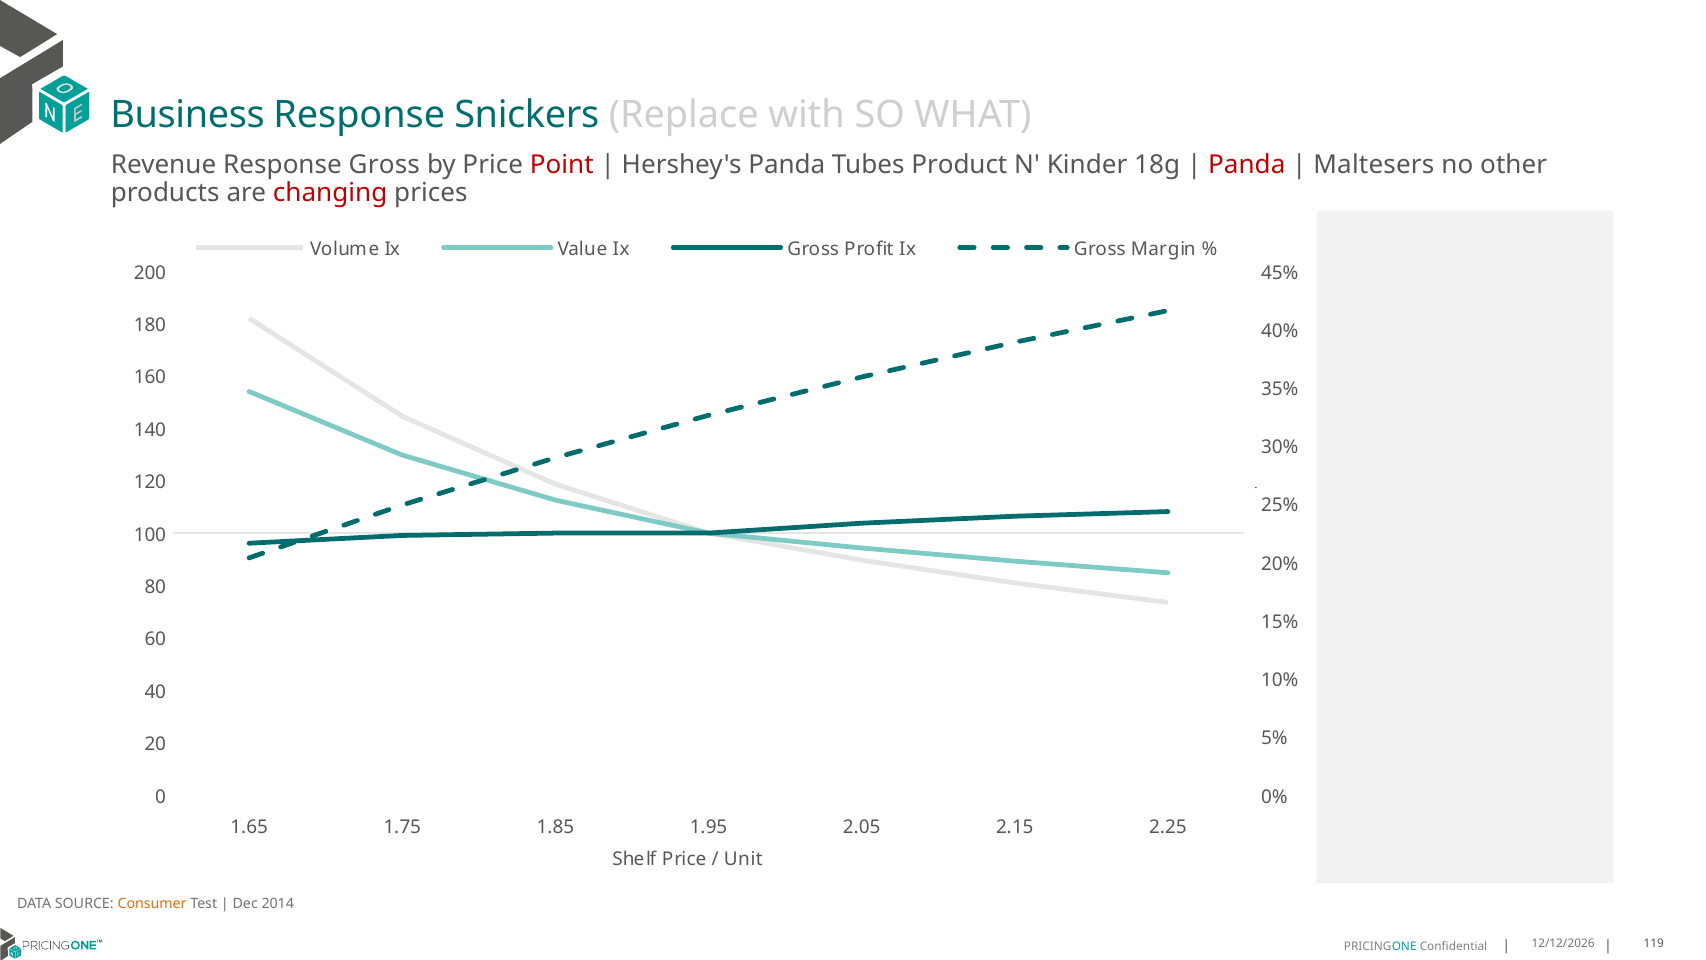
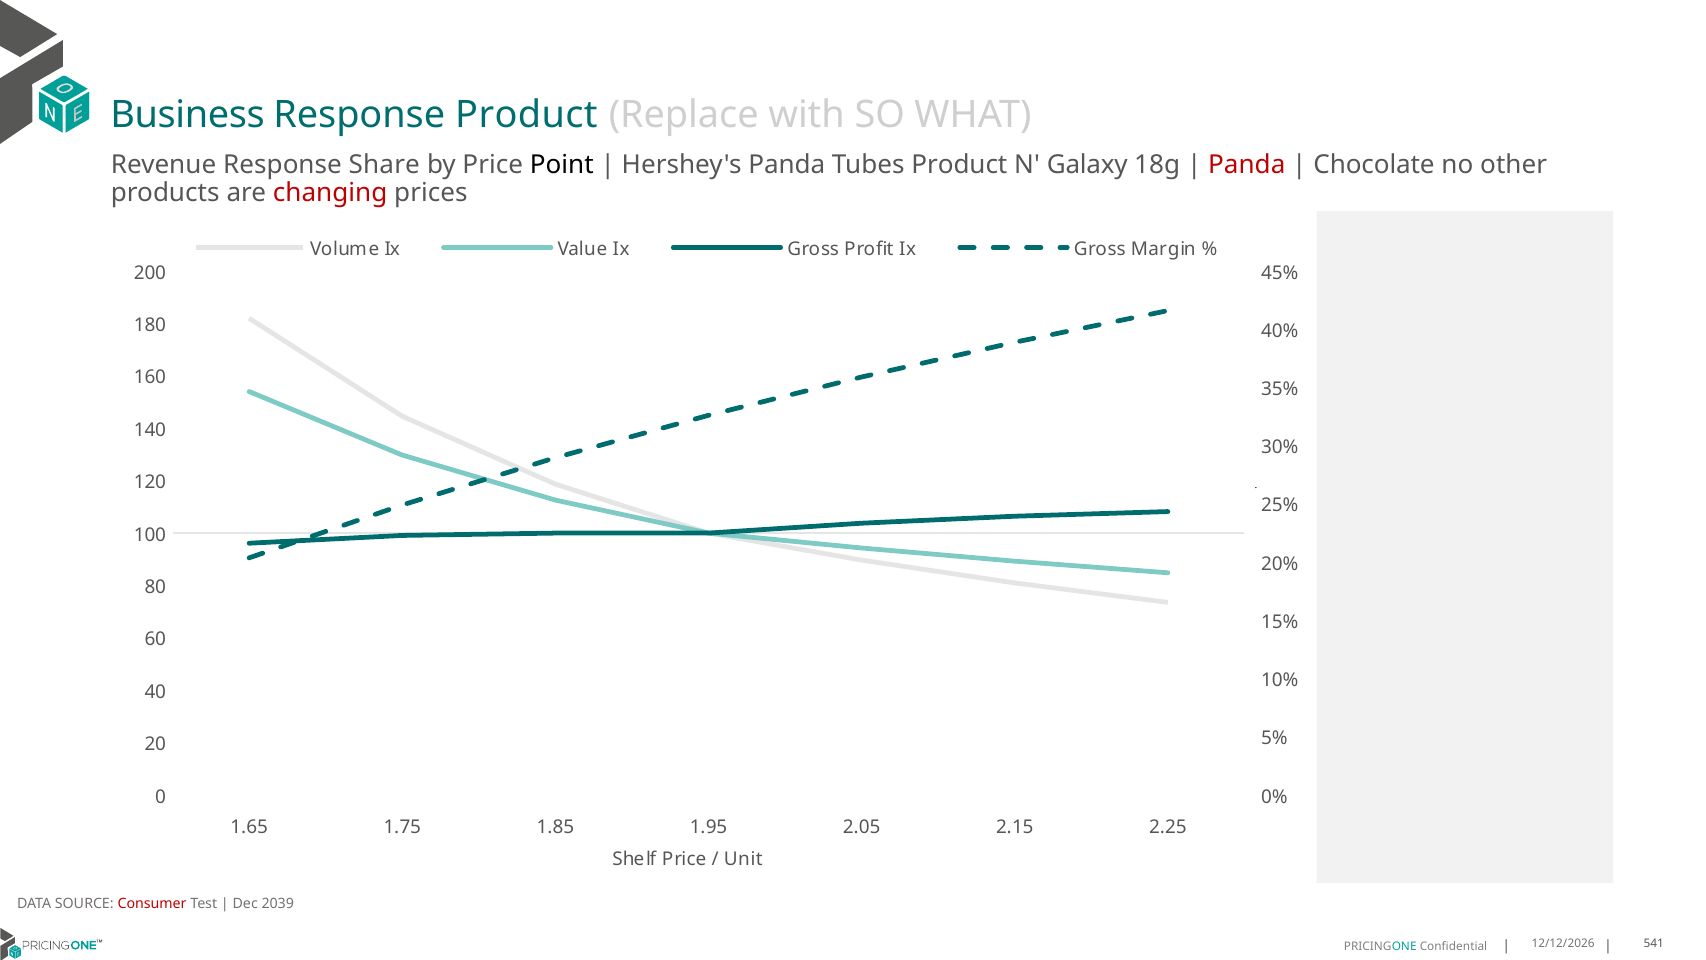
Response Snickers: Snickers -> Product
Response Gross: Gross -> Share
Point colour: red -> black
Kinder: Kinder -> Galaxy
Maltesers: Maltesers -> Chocolate
Consumer colour: orange -> red
2014: 2014 -> 2039
119: 119 -> 541
